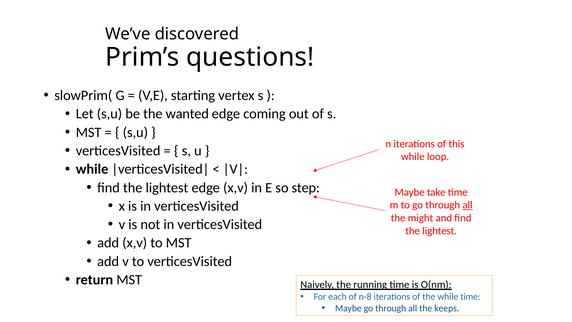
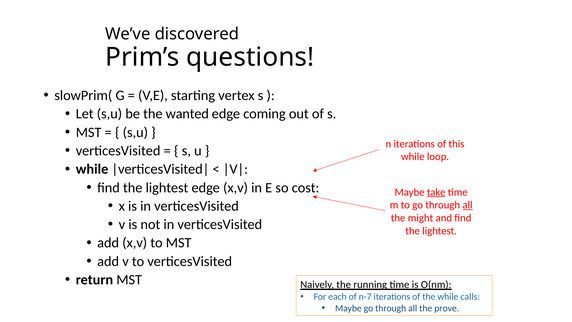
step: step -> cost
take underline: none -> present
n-8: n-8 -> n-7
while time: time -> calls
keeps: keeps -> prove
